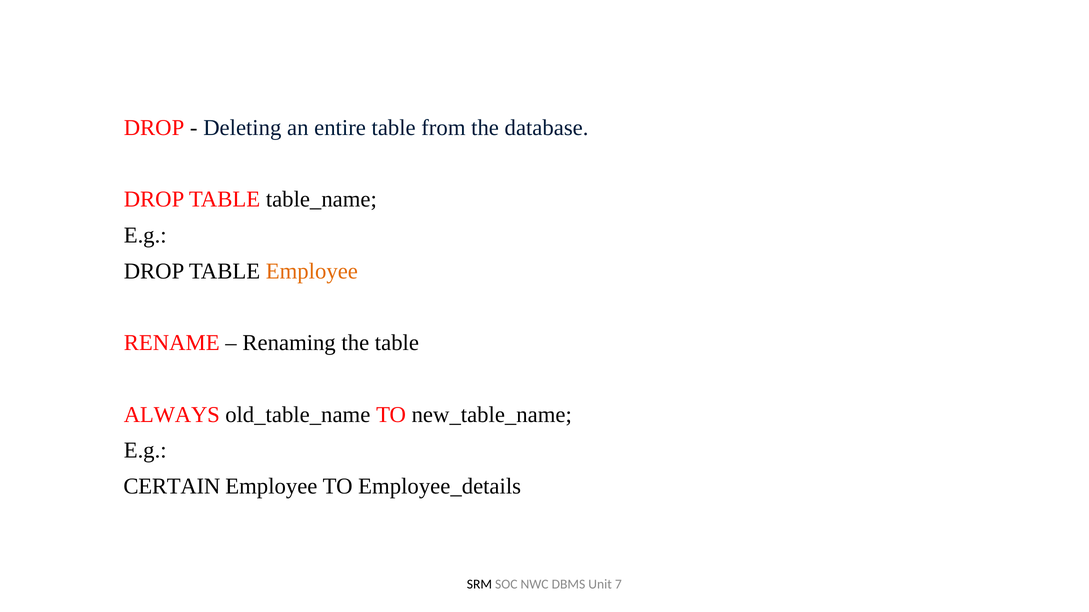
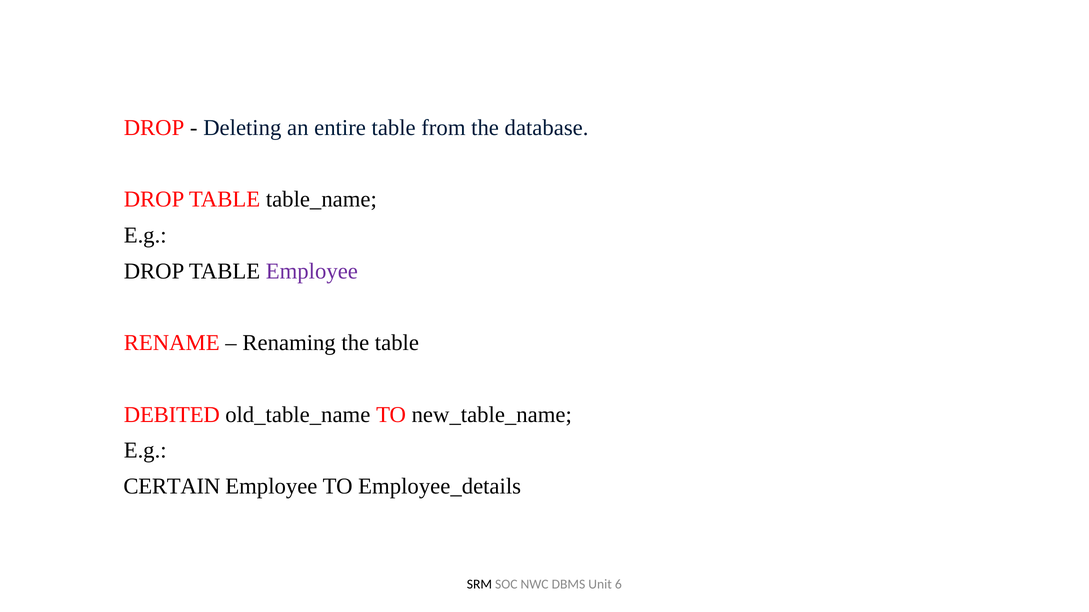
Employee at (312, 271) colour: orange -> purple
ALWAYS: ALWAYS -> DEBITED
7: 7 -> 6
